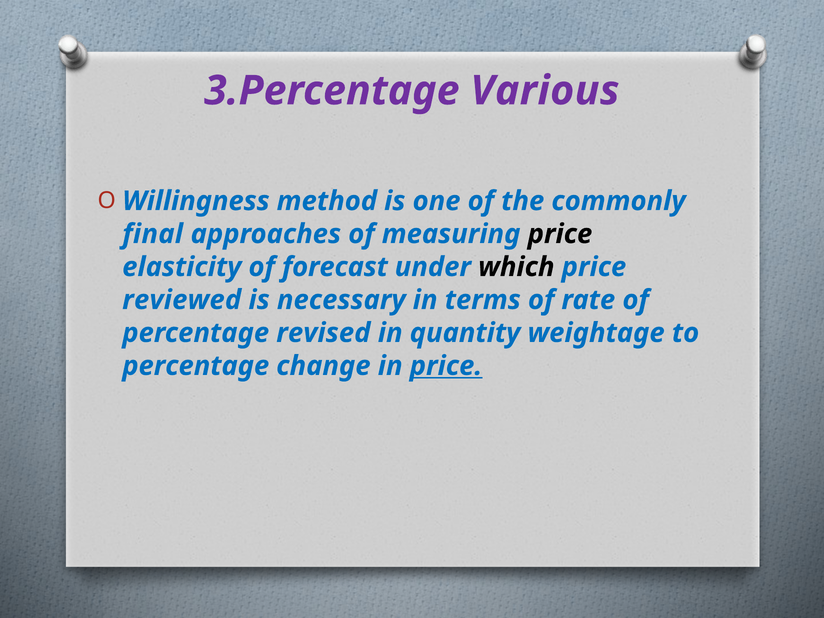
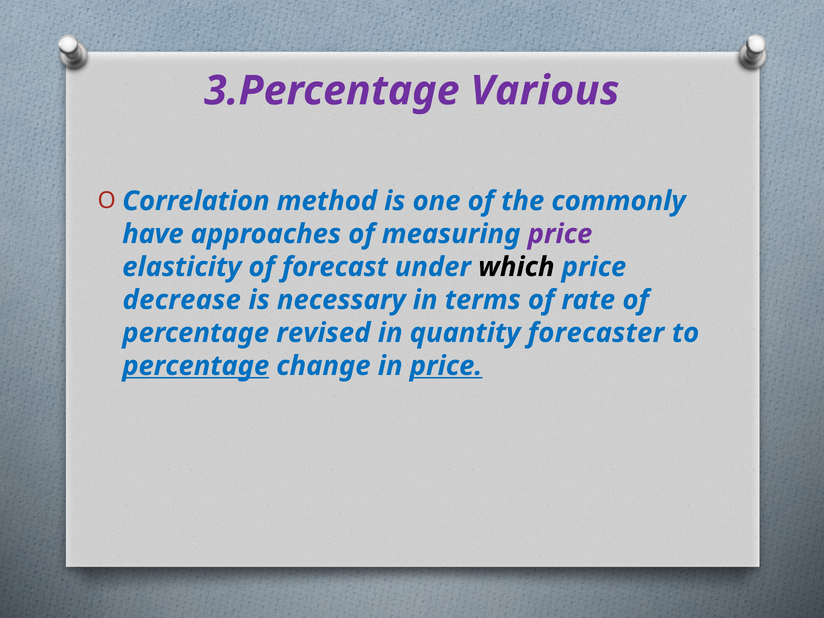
Willingness: Willingness -> Correlation
final: final -> have
price at (560, 234) colour: black -> purple
reviewed: reviewed -> decrease
weightage: weightage -> forecaster
percentage at (196, 366) underline: none -> present
